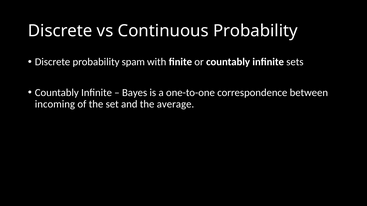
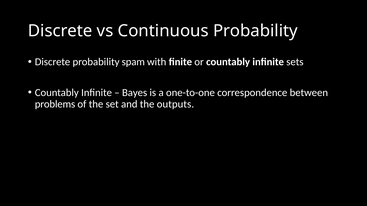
incoming: incoming -> problems
average: average -> outputs
